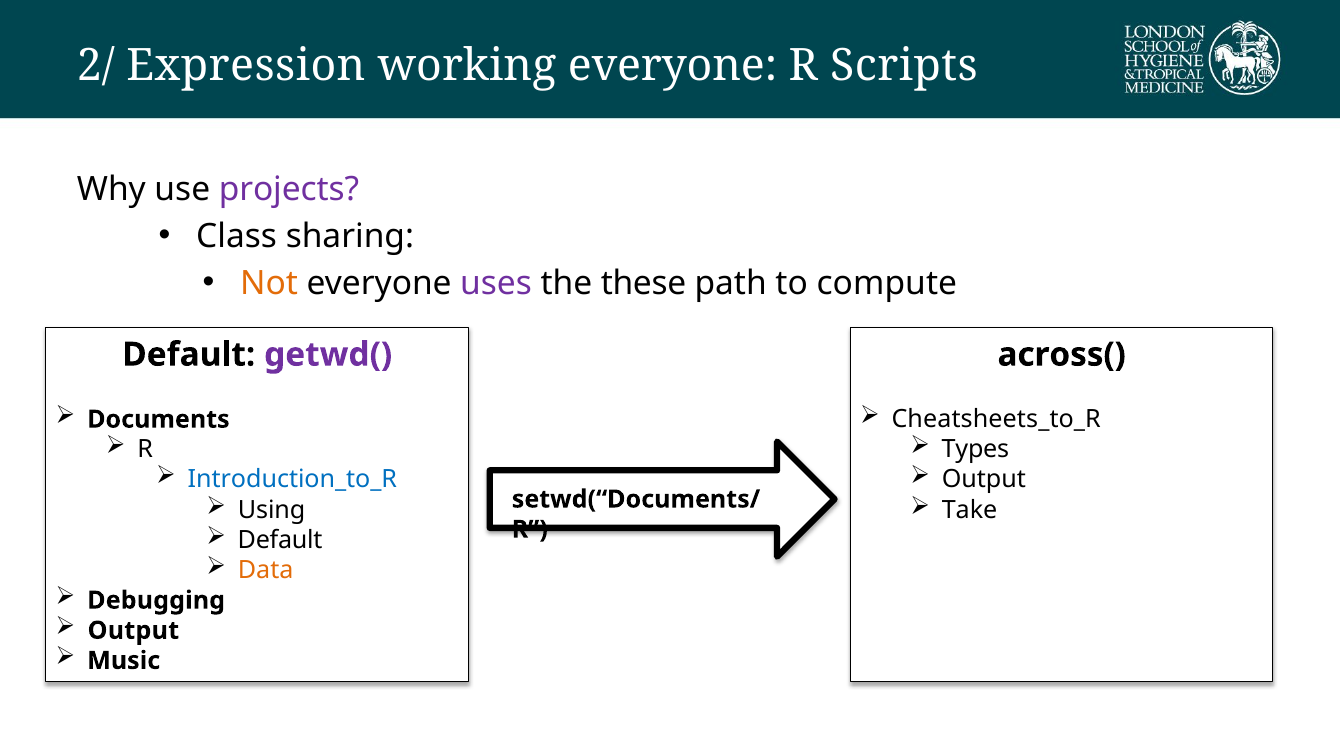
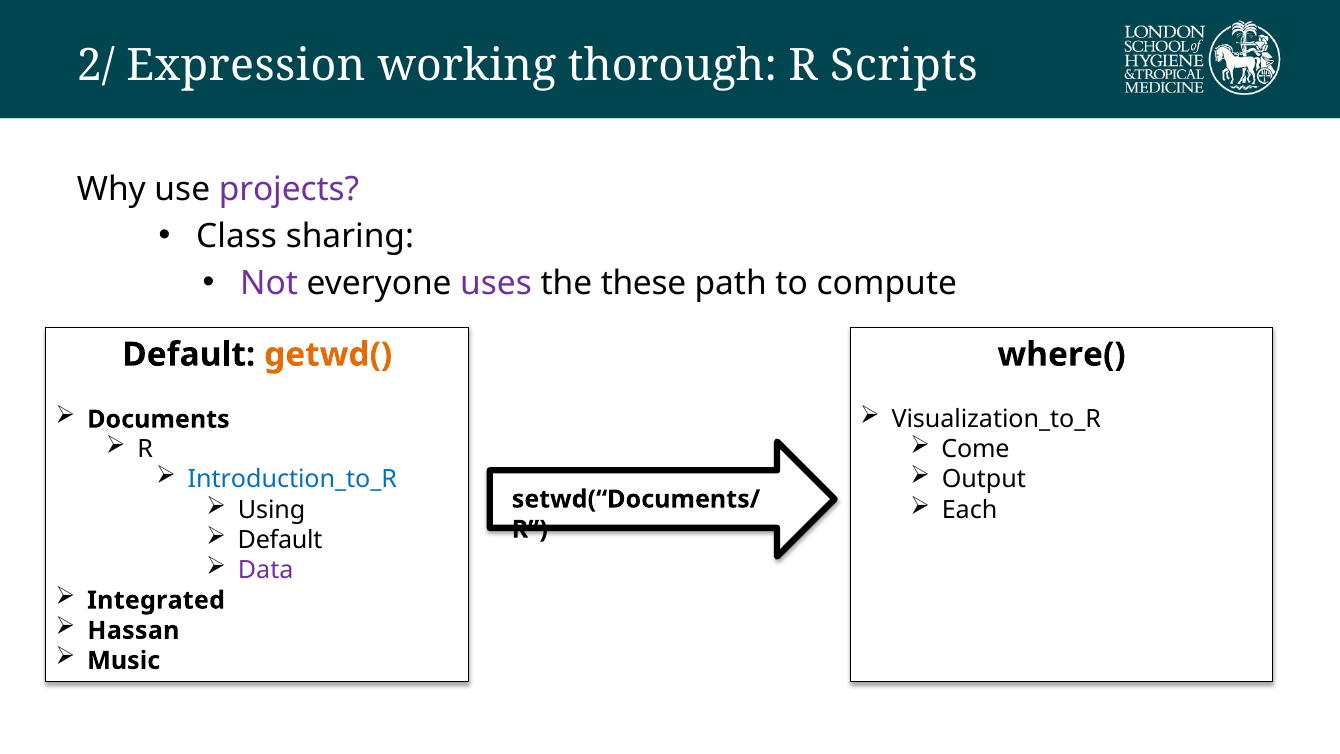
working everyone: everyone -> thorough
Not colour: orange -> purple
getwd( colour: purple -> orange
across(: across( -> where(
Cheatsheets_to_R: Cheatsheets_to_R -> Visualization_to_R
Types: Types -> Come
Take: Take -> Each
Data colour: orange -> purple
Debugging: Debugging -> Integrated
Output at (133, 630): Output -> Hassan
